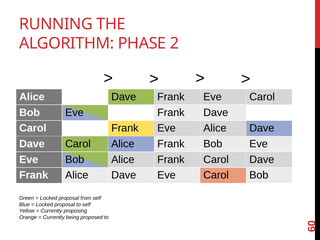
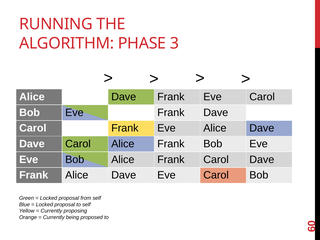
2: 2 -> 3
